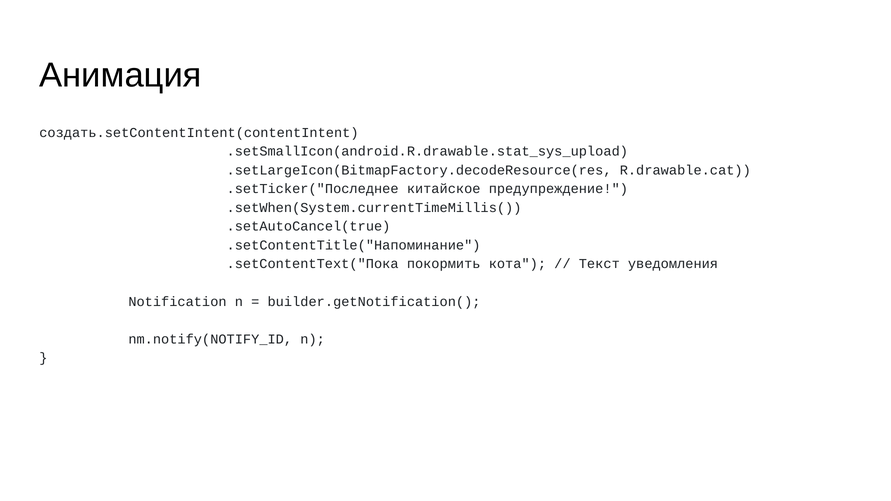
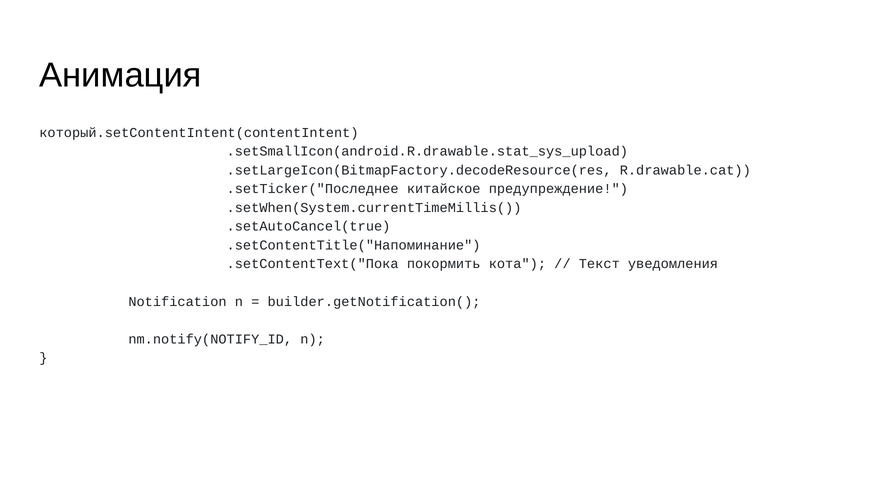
создать.setContentIntent(contentIntent: создать.setContentIntent(contentIntent -> который.setContentIntent(contentIntent
